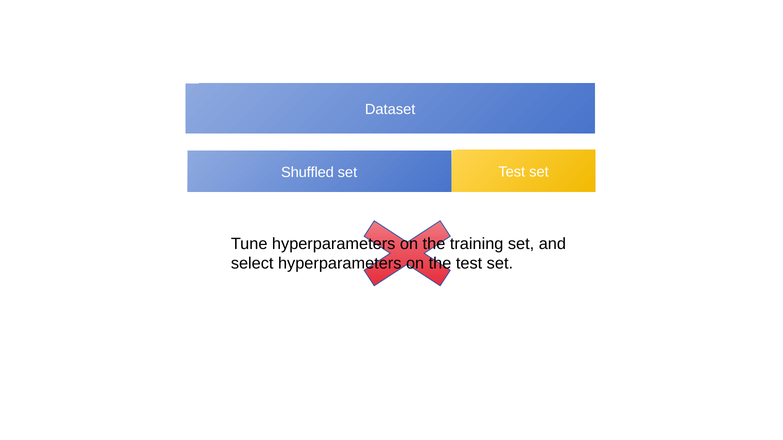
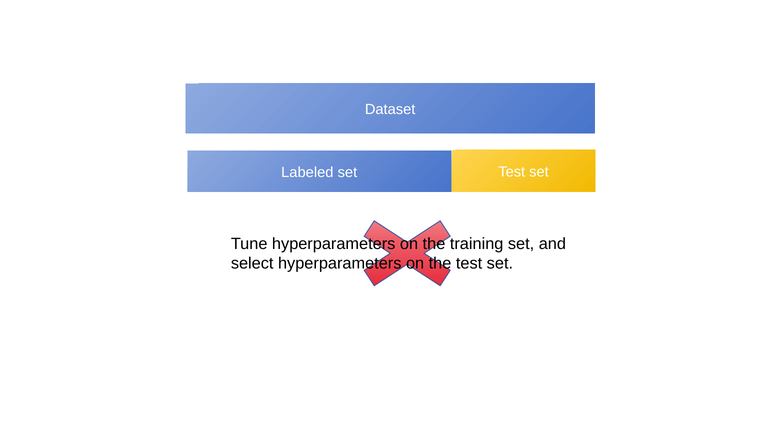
Shuffled: Shuffled -> Labeled
